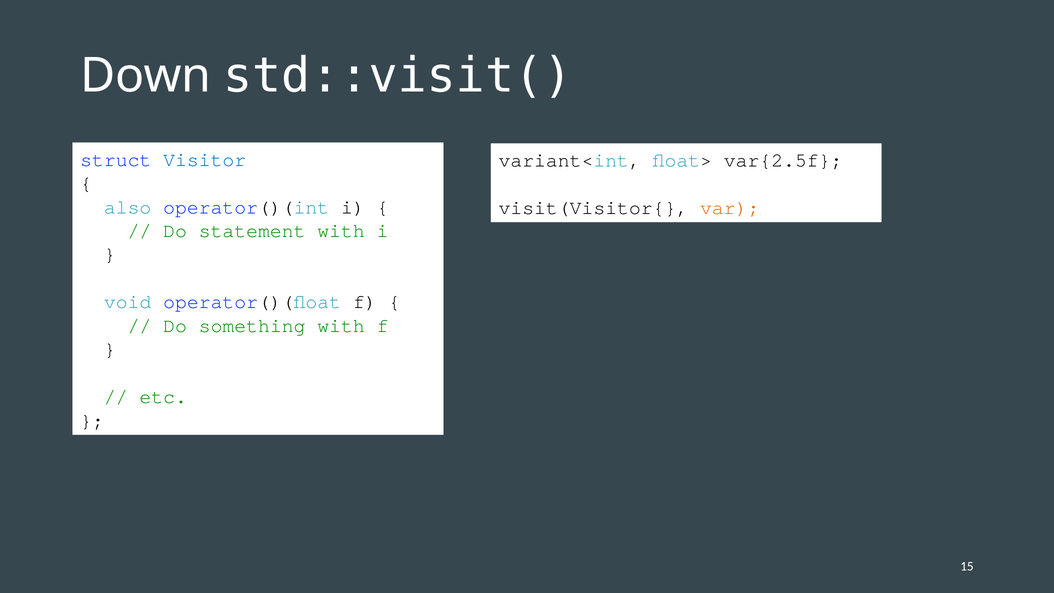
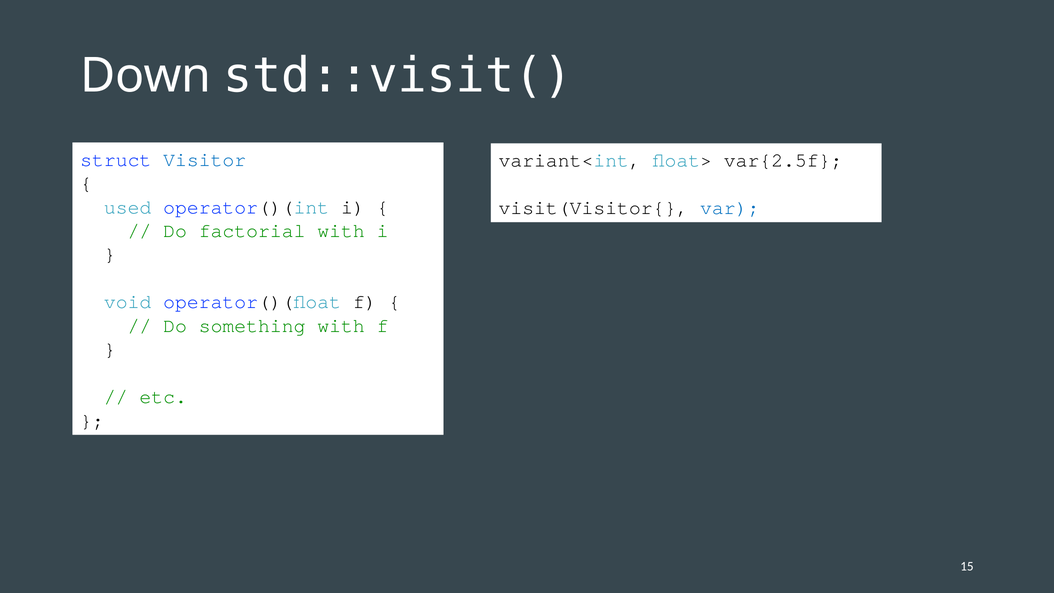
also: also -> used
var colour: orange -> blue
statement: statement -> factorial
